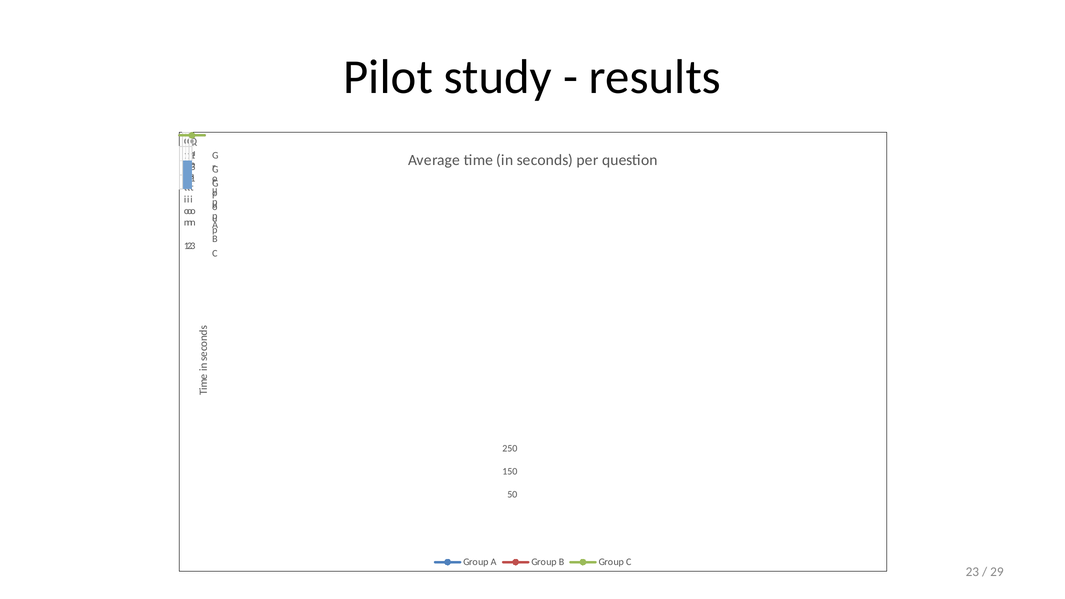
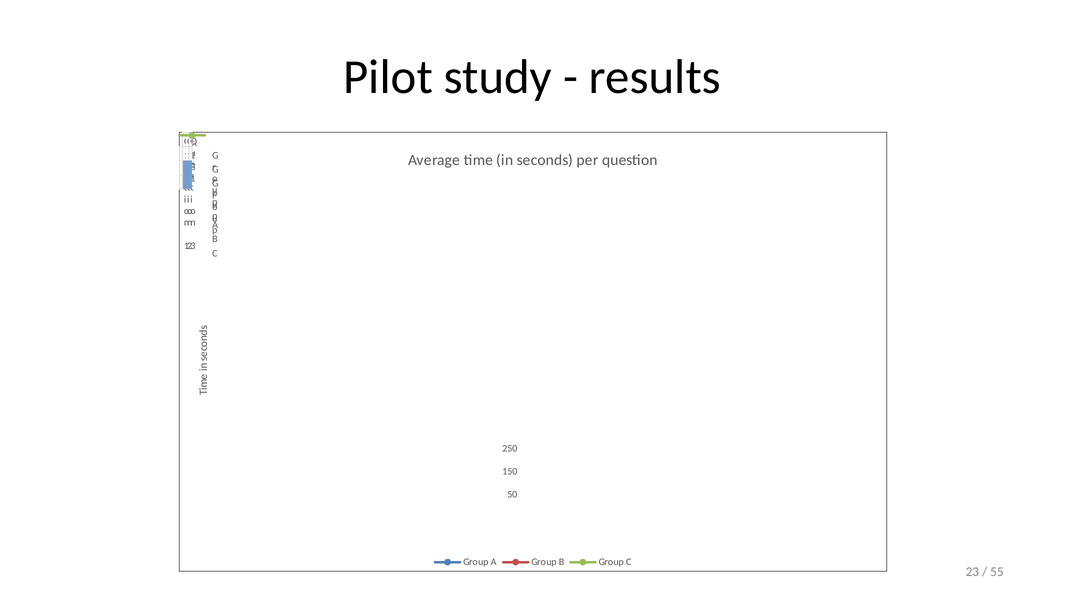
29: 29 -> 55
